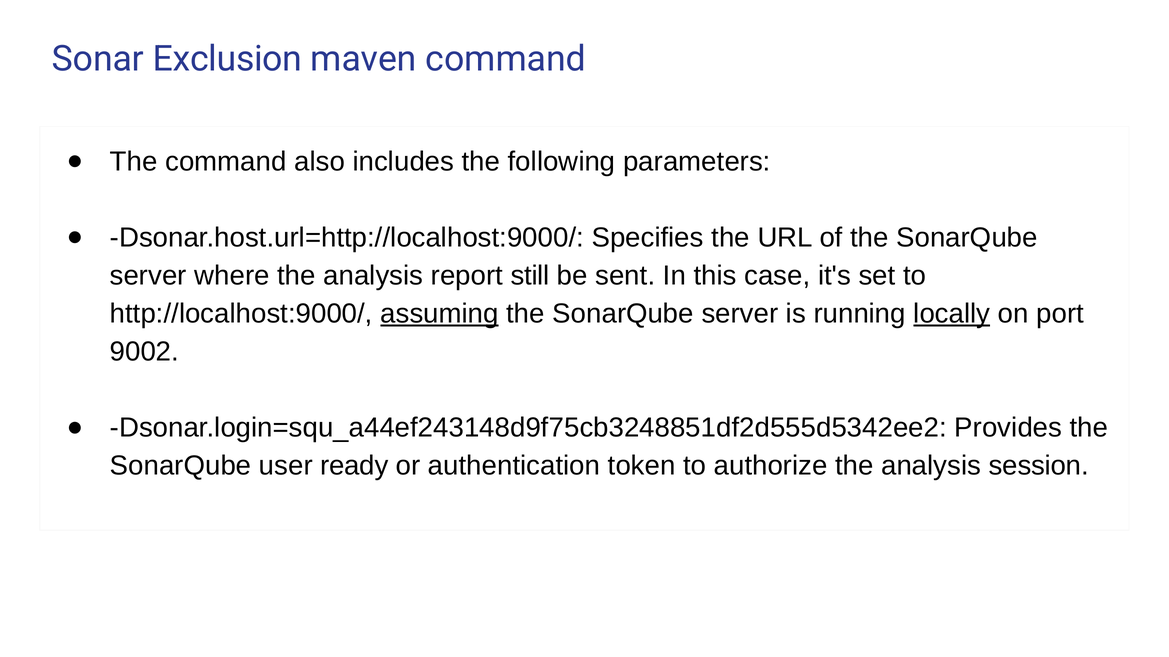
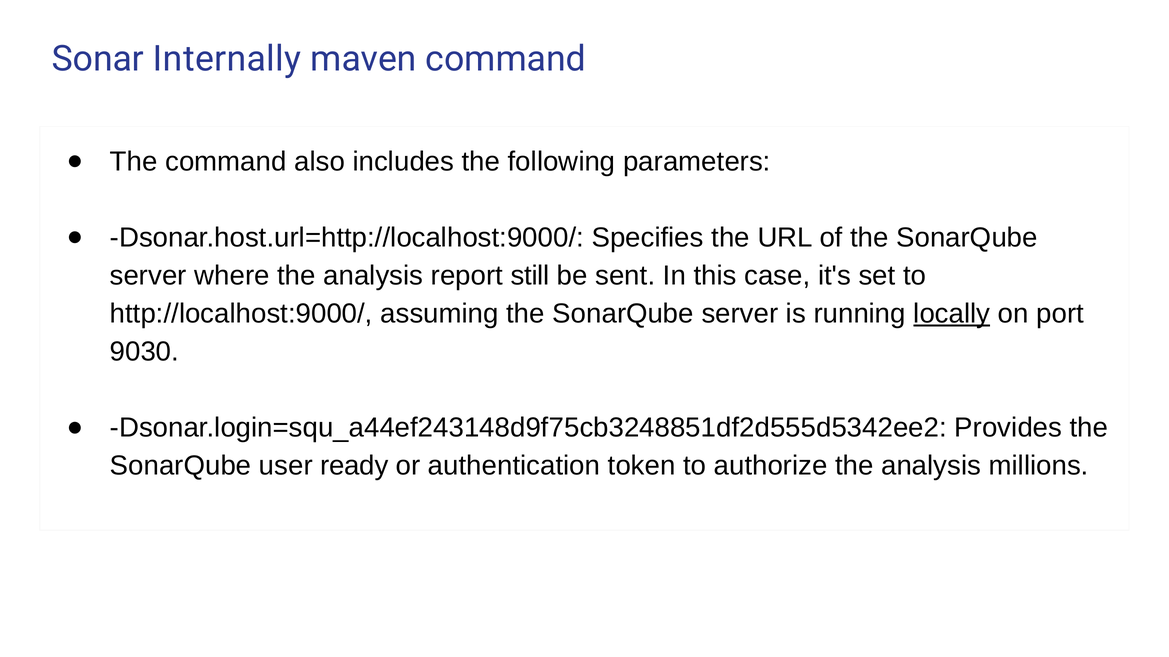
Exclusion: Exclusion -> Internally
assuming underline: present -> none
9002: 9002 -> 9030
session: session -> millions
